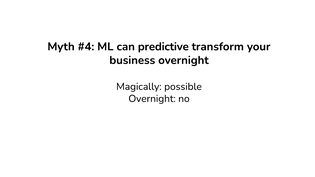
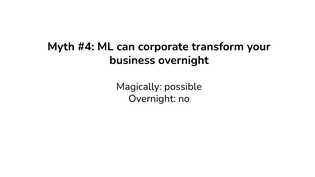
predictive: predictive -> corporate
